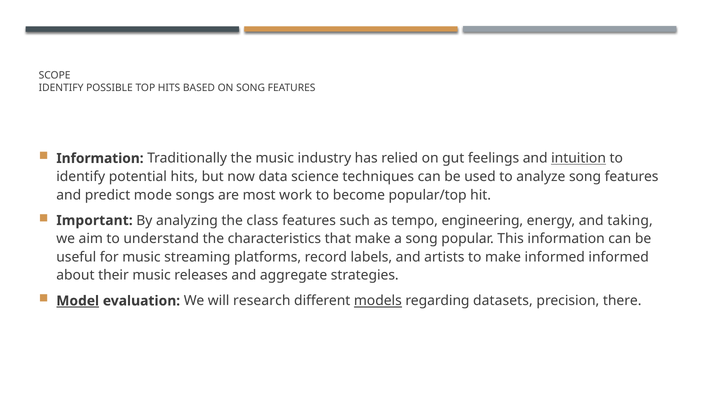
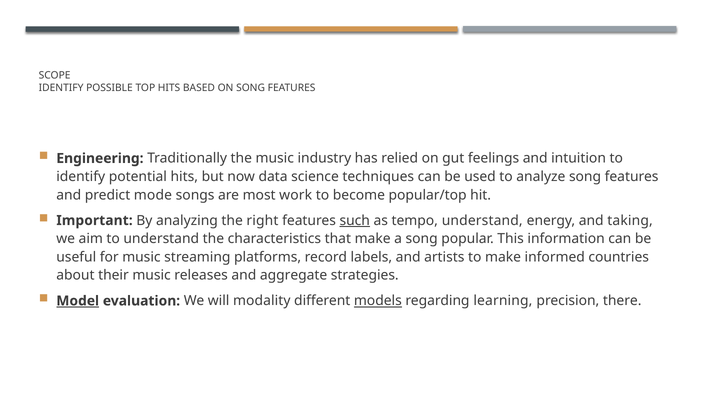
Information at (100, 158): Information -> Engineering
intuition underline: present -> none
class: class -> right
such underline: none -> present
tempo engineering: engineering -> understand
informed informed: informed -> countries
research: research -> modality
datasets: datasets -> learning
